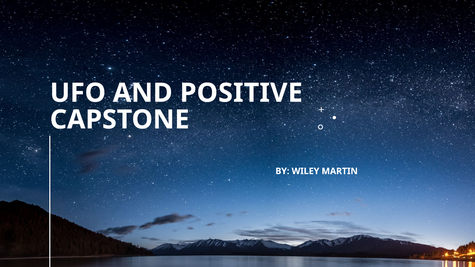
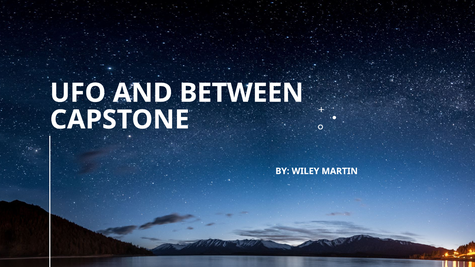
POSITIVE: POSITIVE -> BETWEEN
